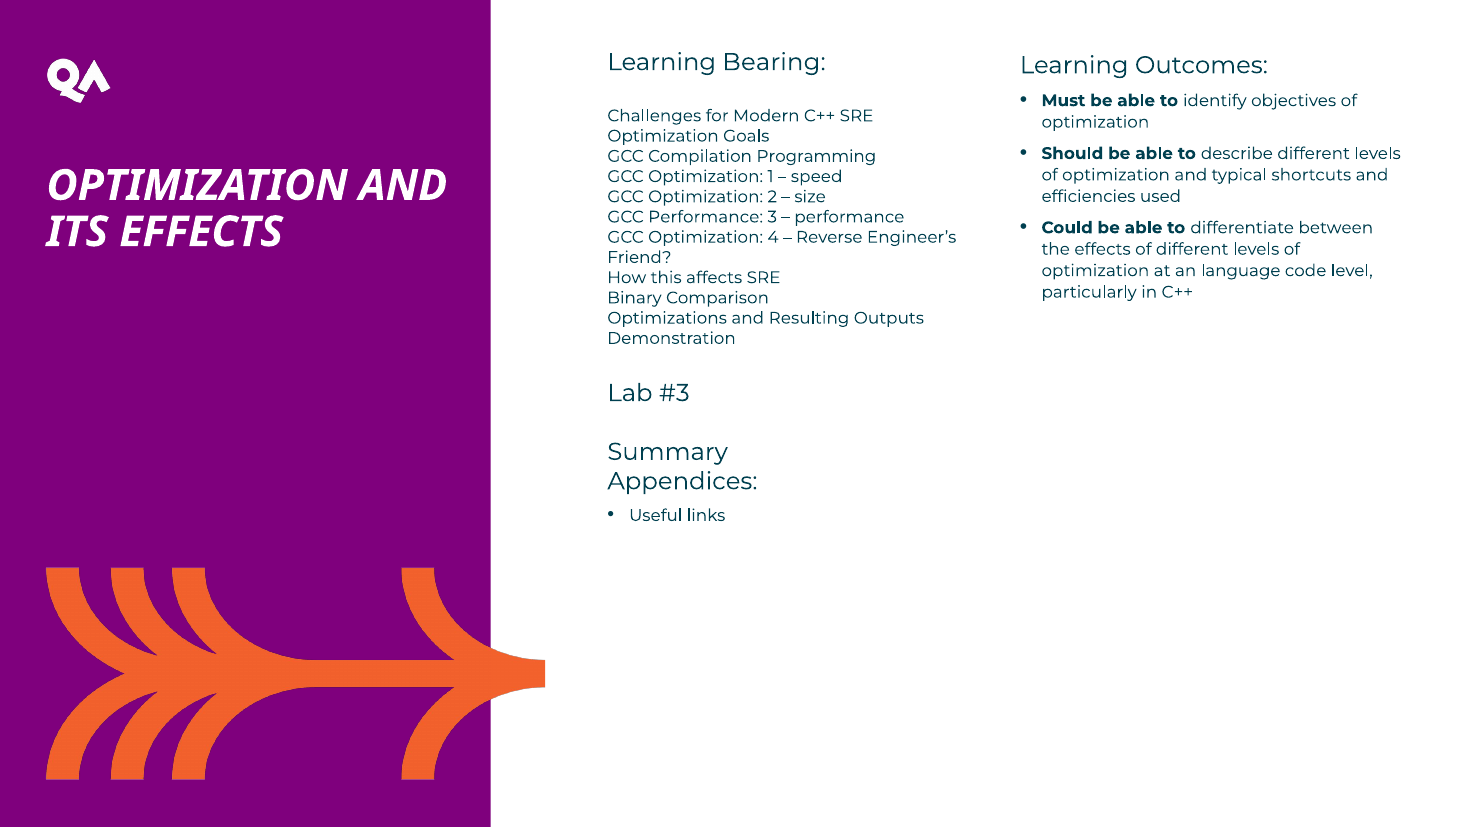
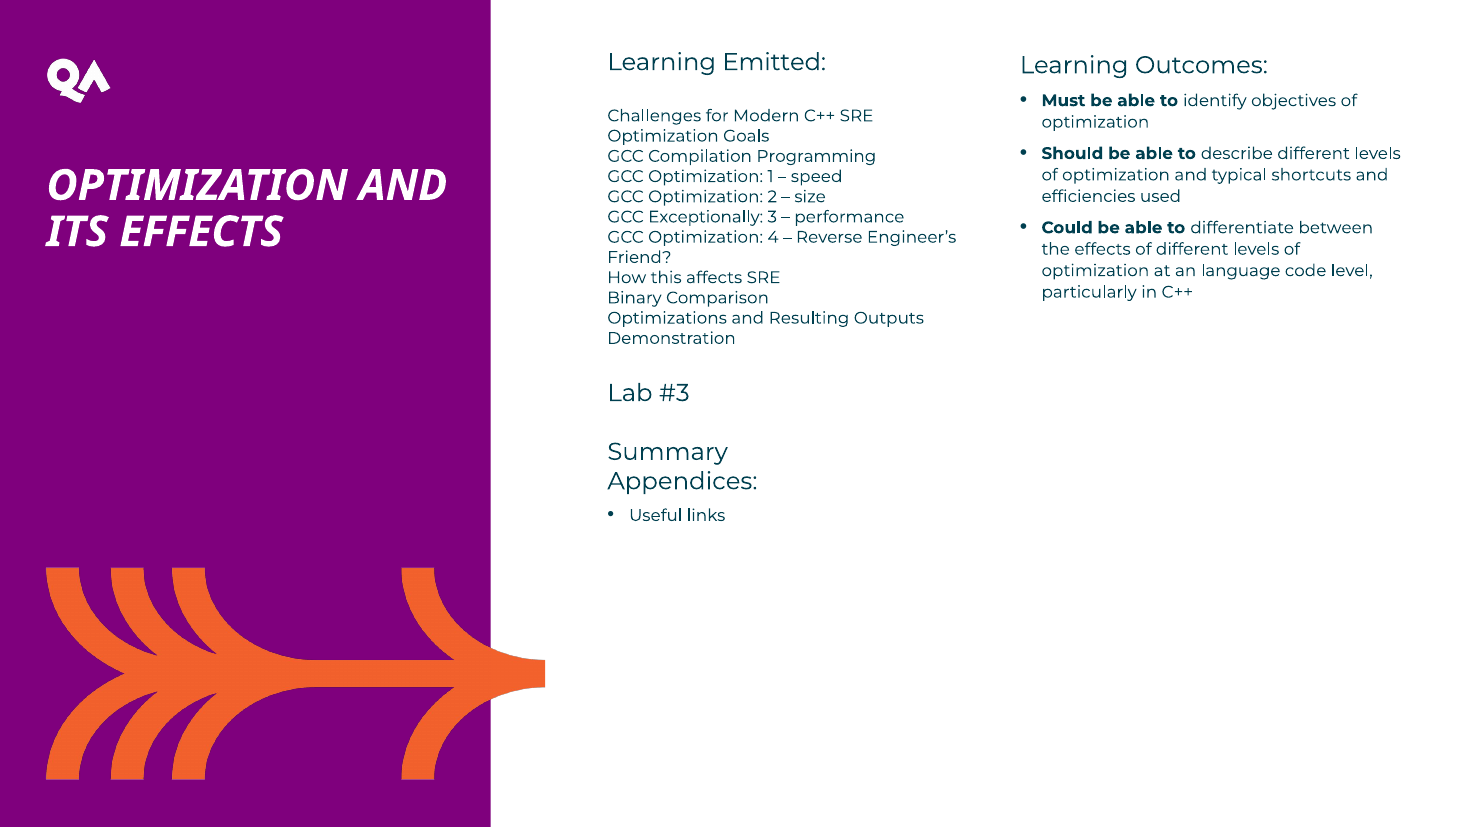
Bearing: Bearing -> Emitted
GCC Performance: Performance -> Exceptionally
